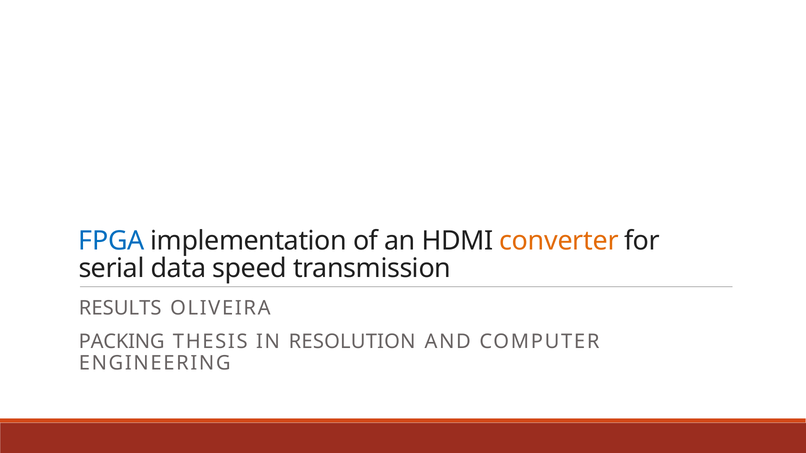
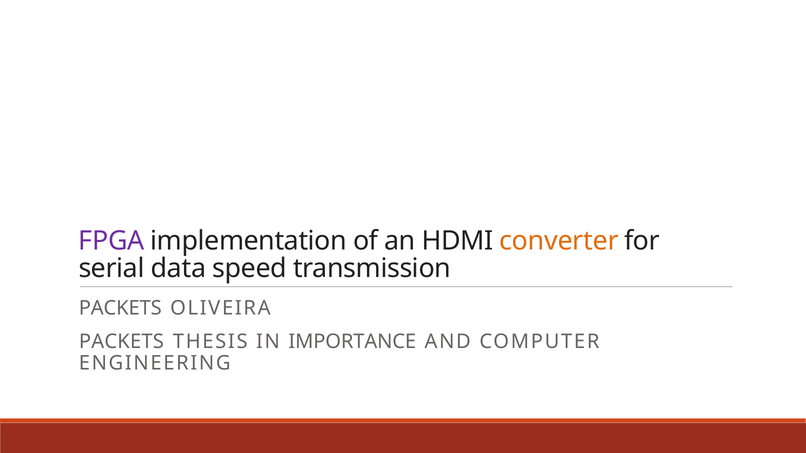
FPGA colour: blue -> purple
RESULTS at (120, 308): RESULTS -> PACKETS
PACKING at (122, 342): PACKING -> PACKETS
RESOLUTION: RESOLUTION -> IMPORTANCE
